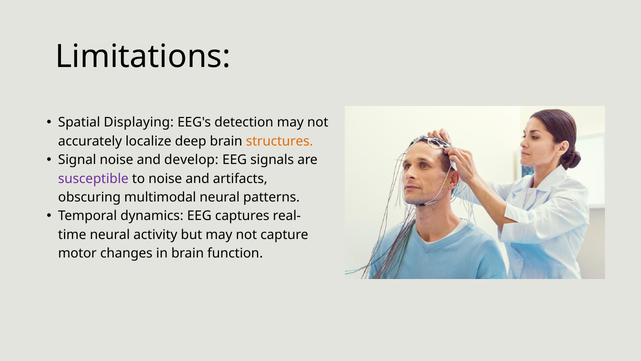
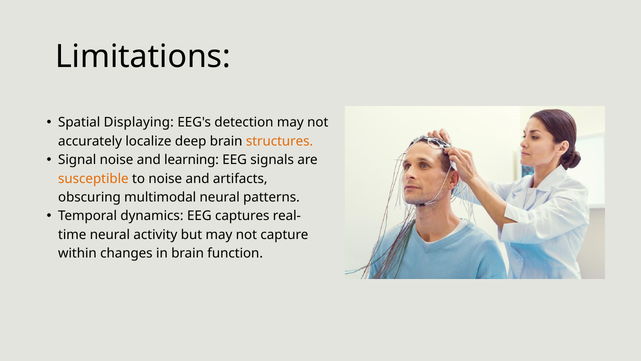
develop: develop -> learning
susceptible colour: purple -> orange
motor: motor -> within
